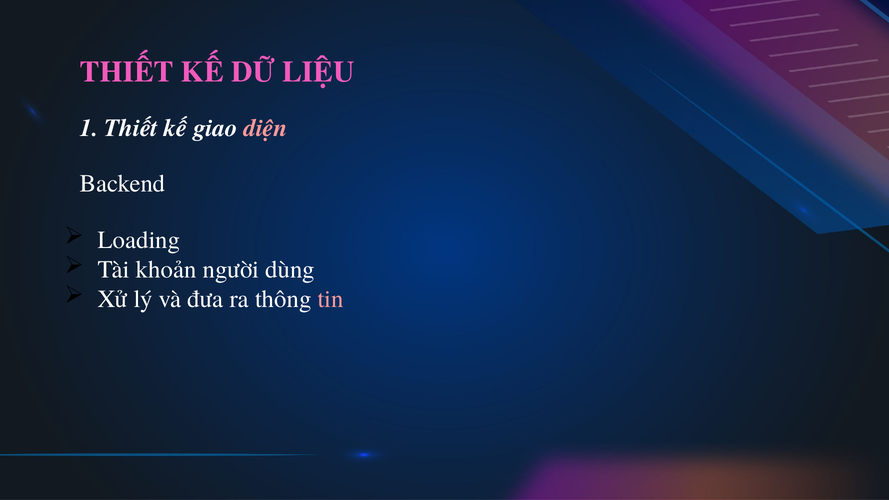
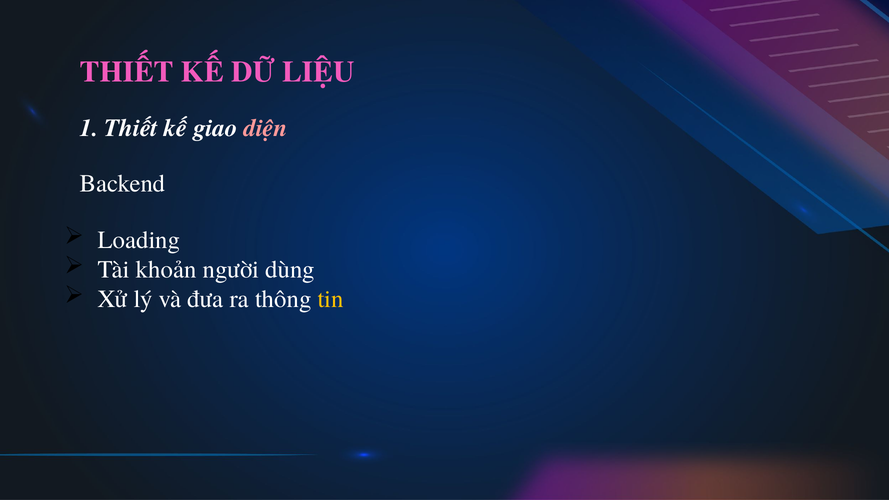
tin colour: pink -> yellow
